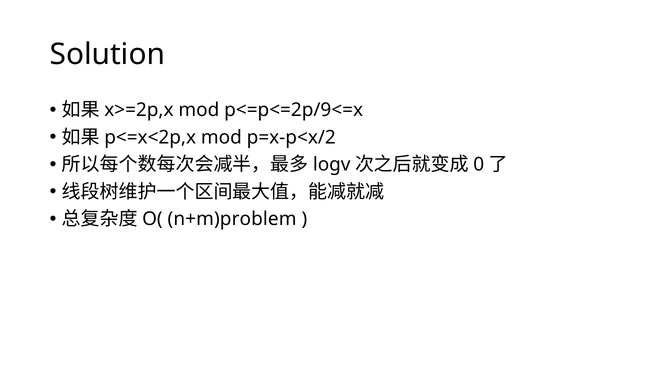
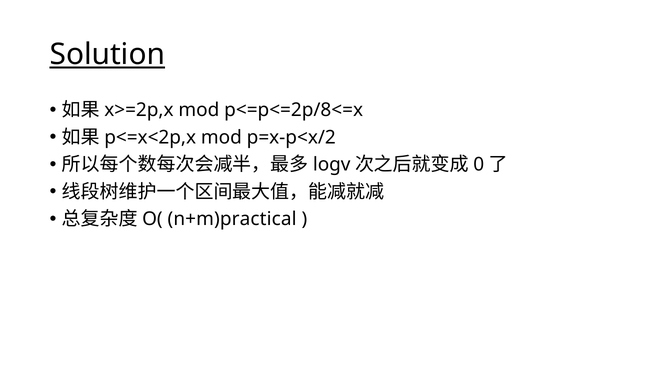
Solution underline: none -> present
p<=p<=2p/9<=x: p<=p<=2p/9<=x -> p<=p<=2p/8<=x
n+m)problem: n+m)problem -> n+m)practical
